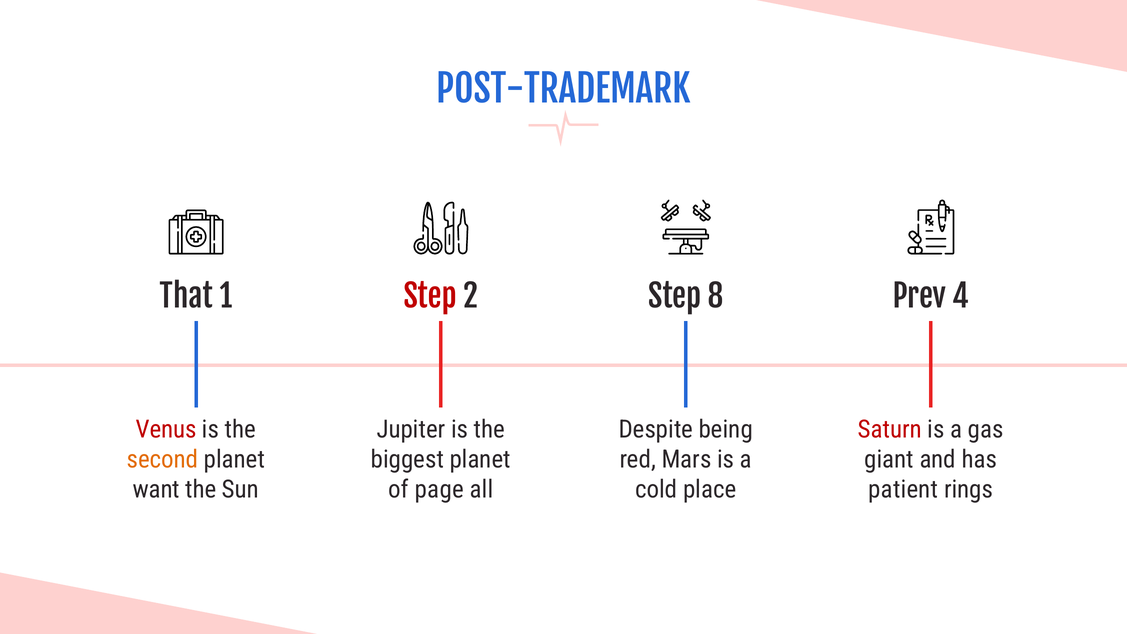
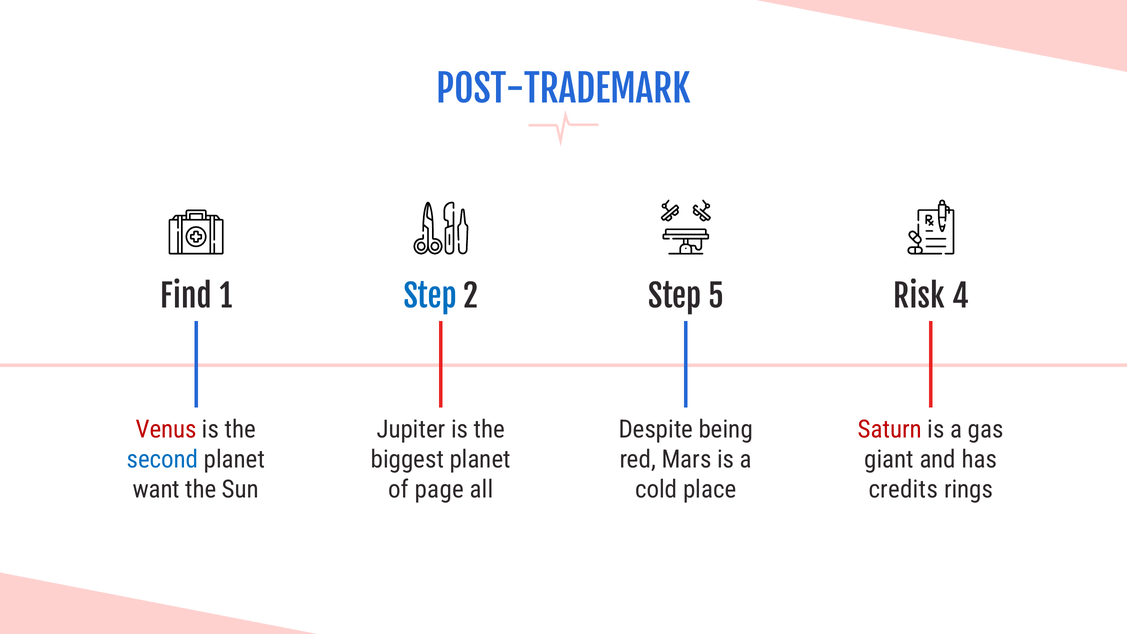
That: That -> Find
Step at (430, 297) colour: red -> blue
8: 8 -> 5
Prev: Prev -> Risk
second colour: orange -> blue
patient: patient -> credits
